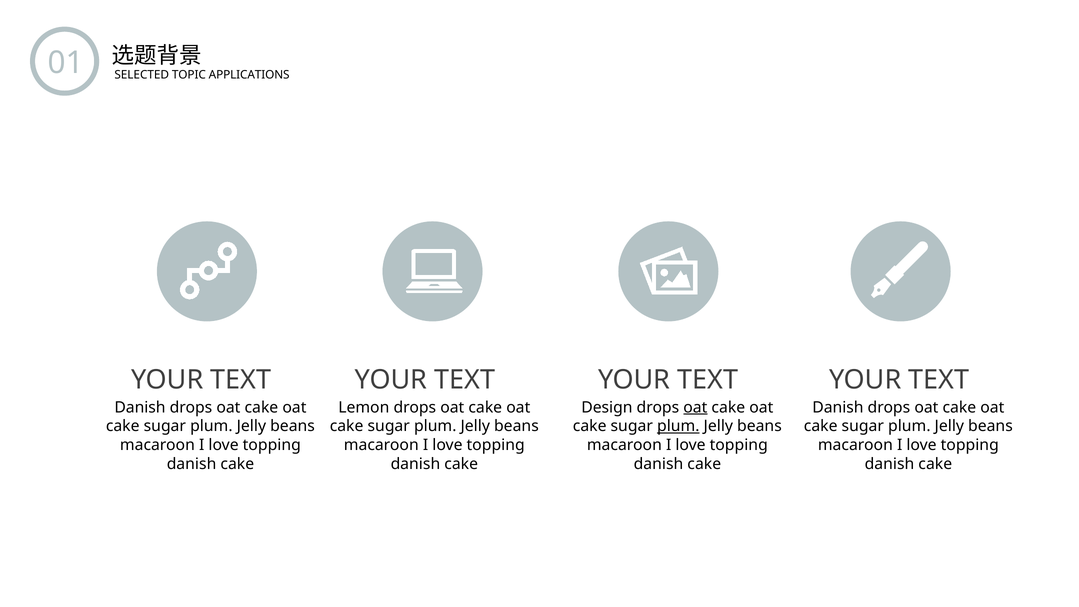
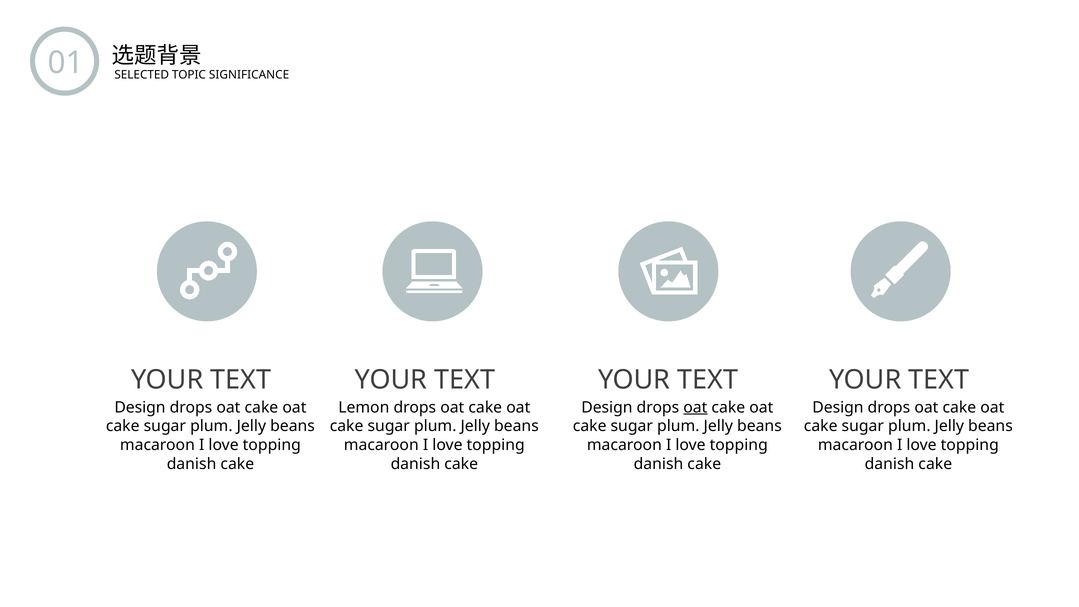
APPLICATIONS: APPLICATIONS -> SIGNIFICANCE
Danish at (140, 407): Danish -> Design
Danish at (838, 407): Danish -> Design
plum at (678, 426) underline: present -> none
